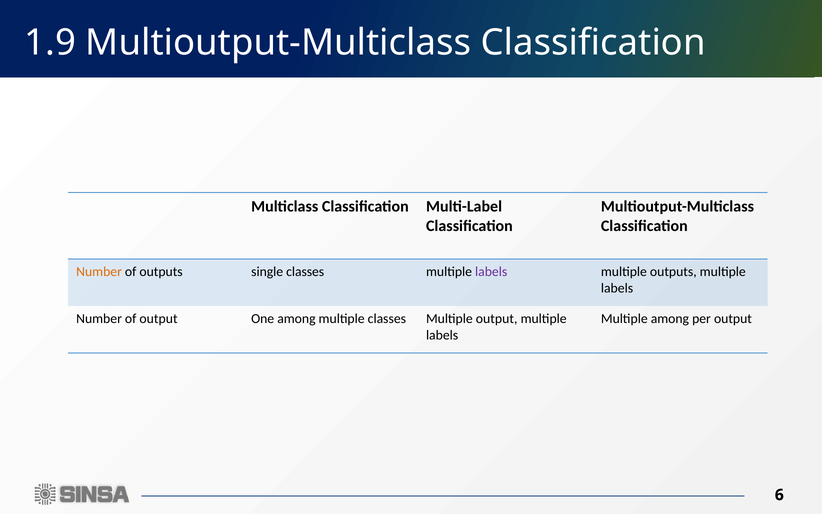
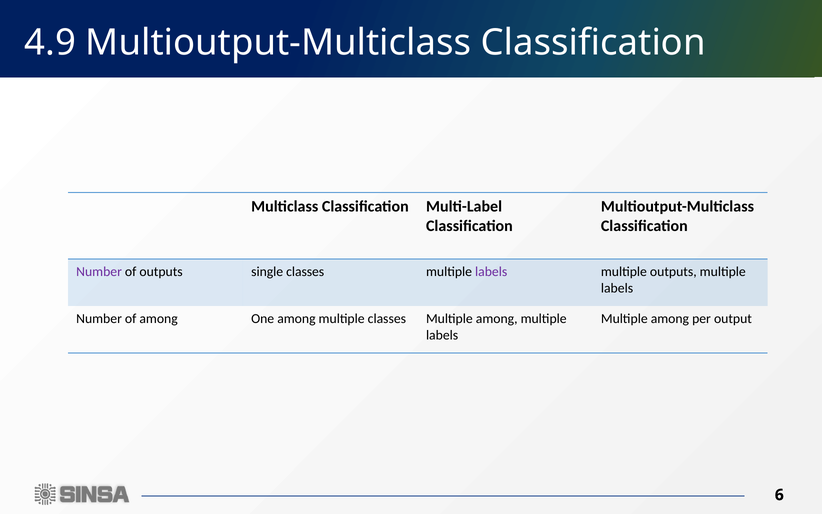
1.9: 1.9 -> 4.9
Number at (99, 271) colour: orange -> purple
of output: output -> among
classes Multiple output: output -> among
